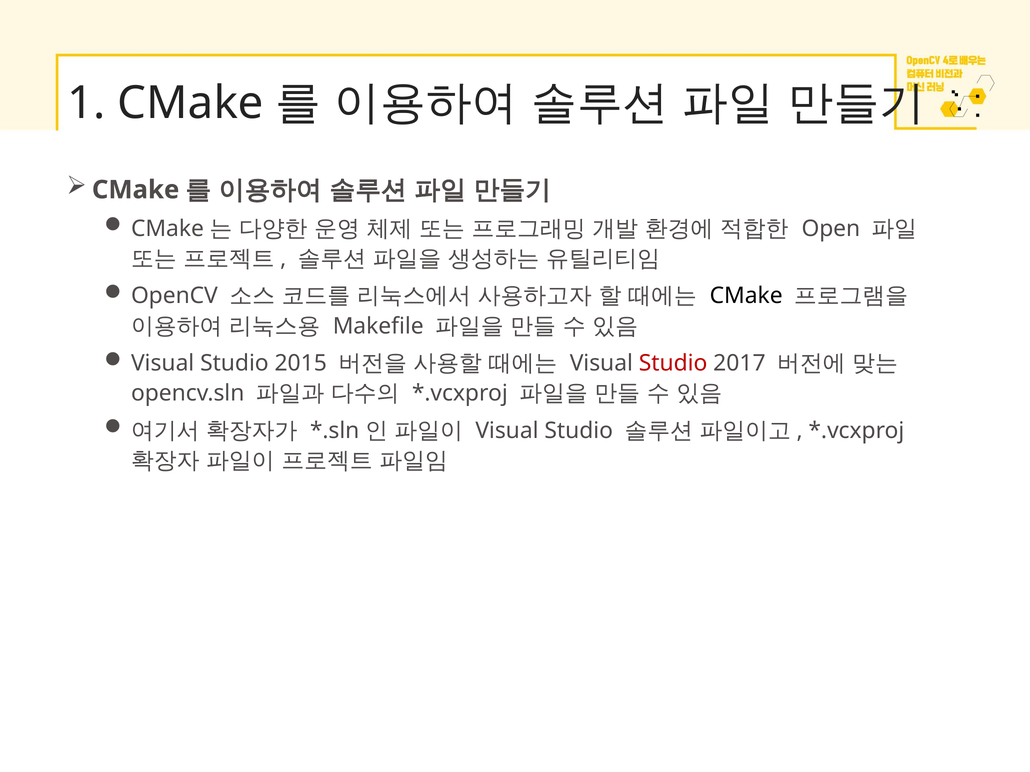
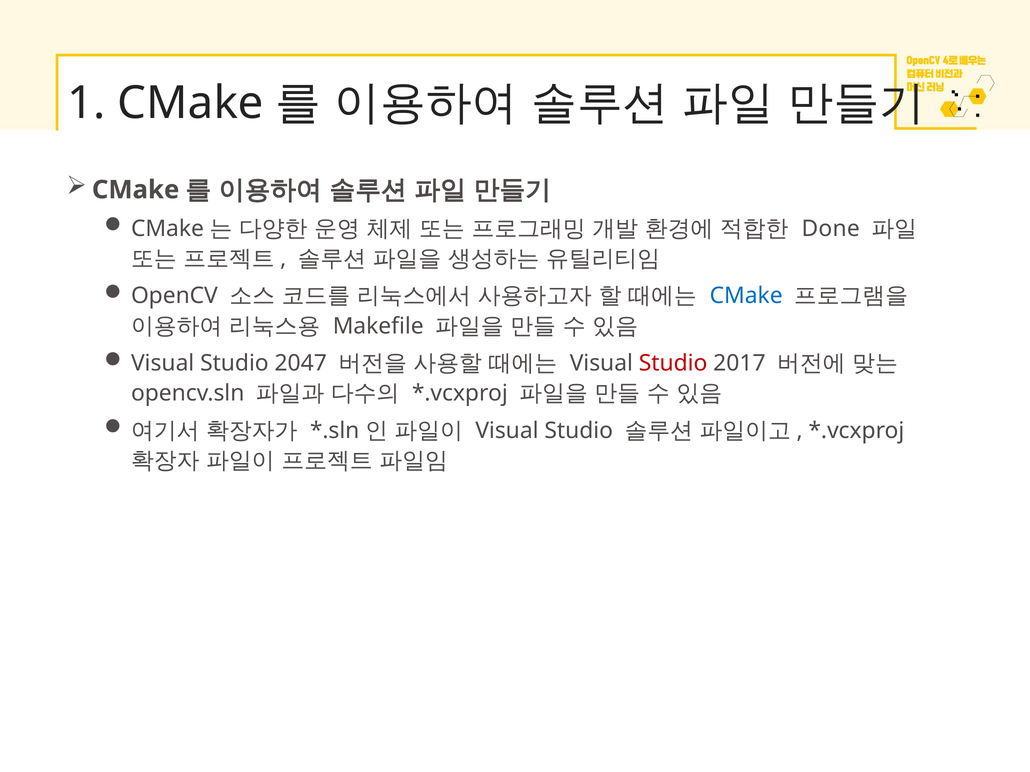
Open: Open -> Done
CMake at (746, 296) colour: black -> blue
2015: 2015 -> 2047
